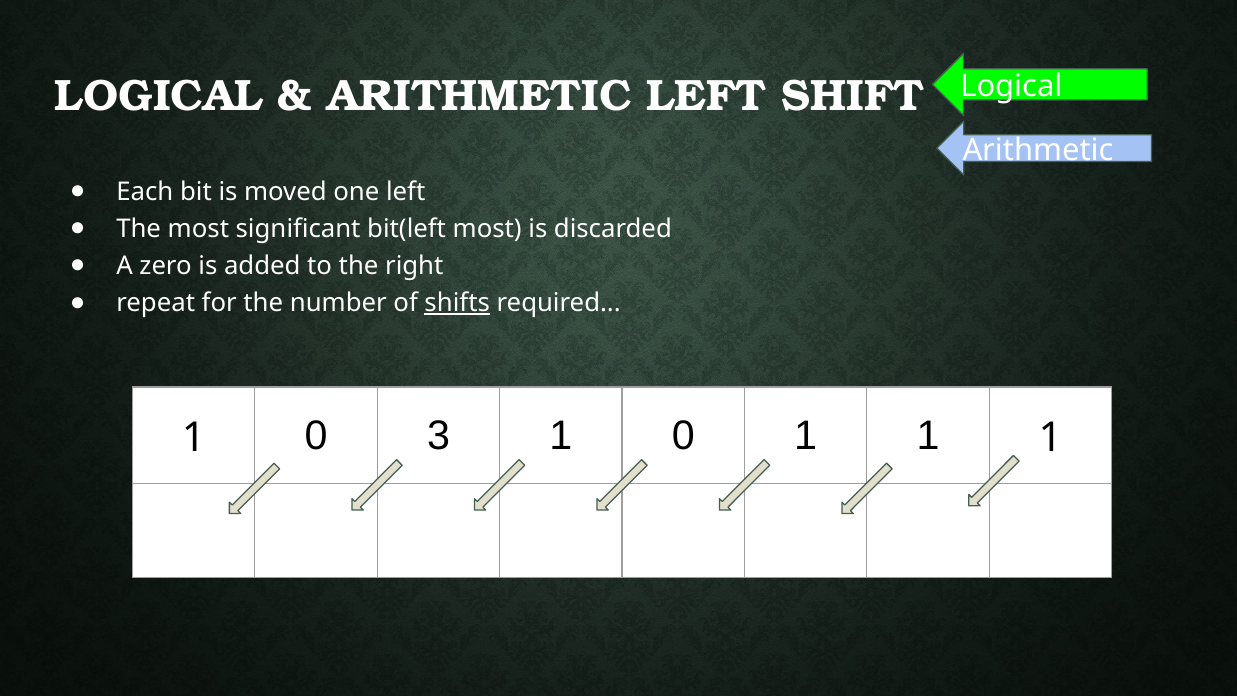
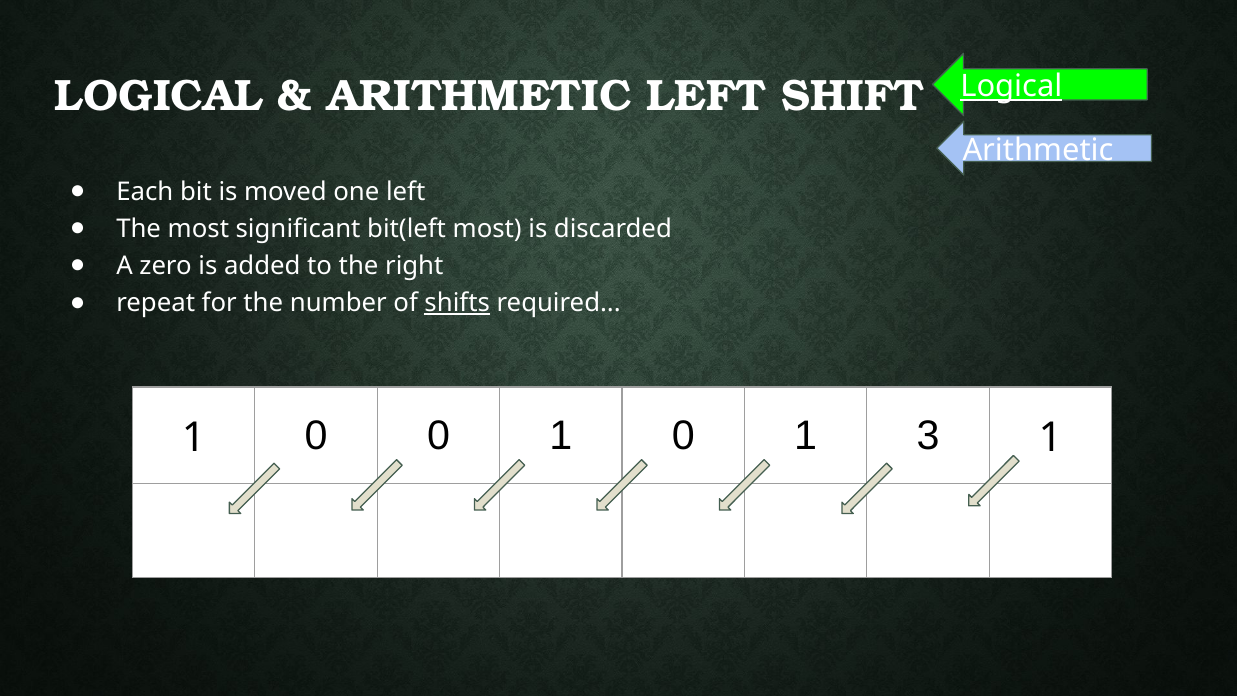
Logical at (1011, 87) underline: none -> present
0 3: 3 -> 0
0 1 1: 1 -> 3
